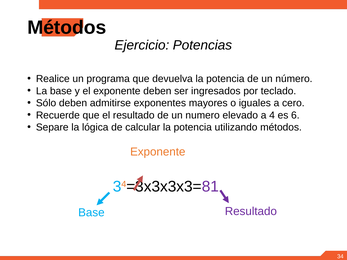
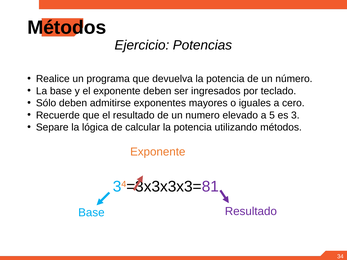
4: 4 -> 5
6: 6 -> 3
